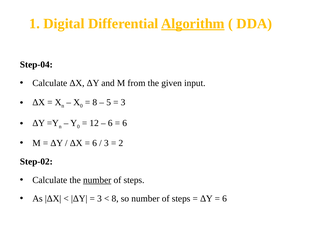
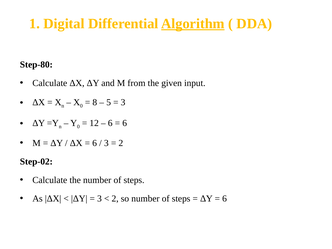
Step-04: Step-04 -> Step-80
number at (97, 180) underline: present -> none
8 at (115, 199): 8 -> 2
